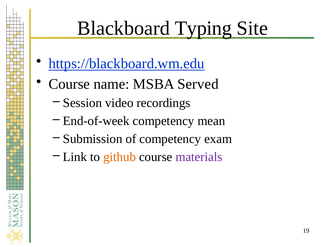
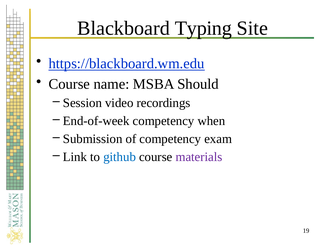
Served: Served -> Should
mean: mean -> when
github colour: orange -> blue
